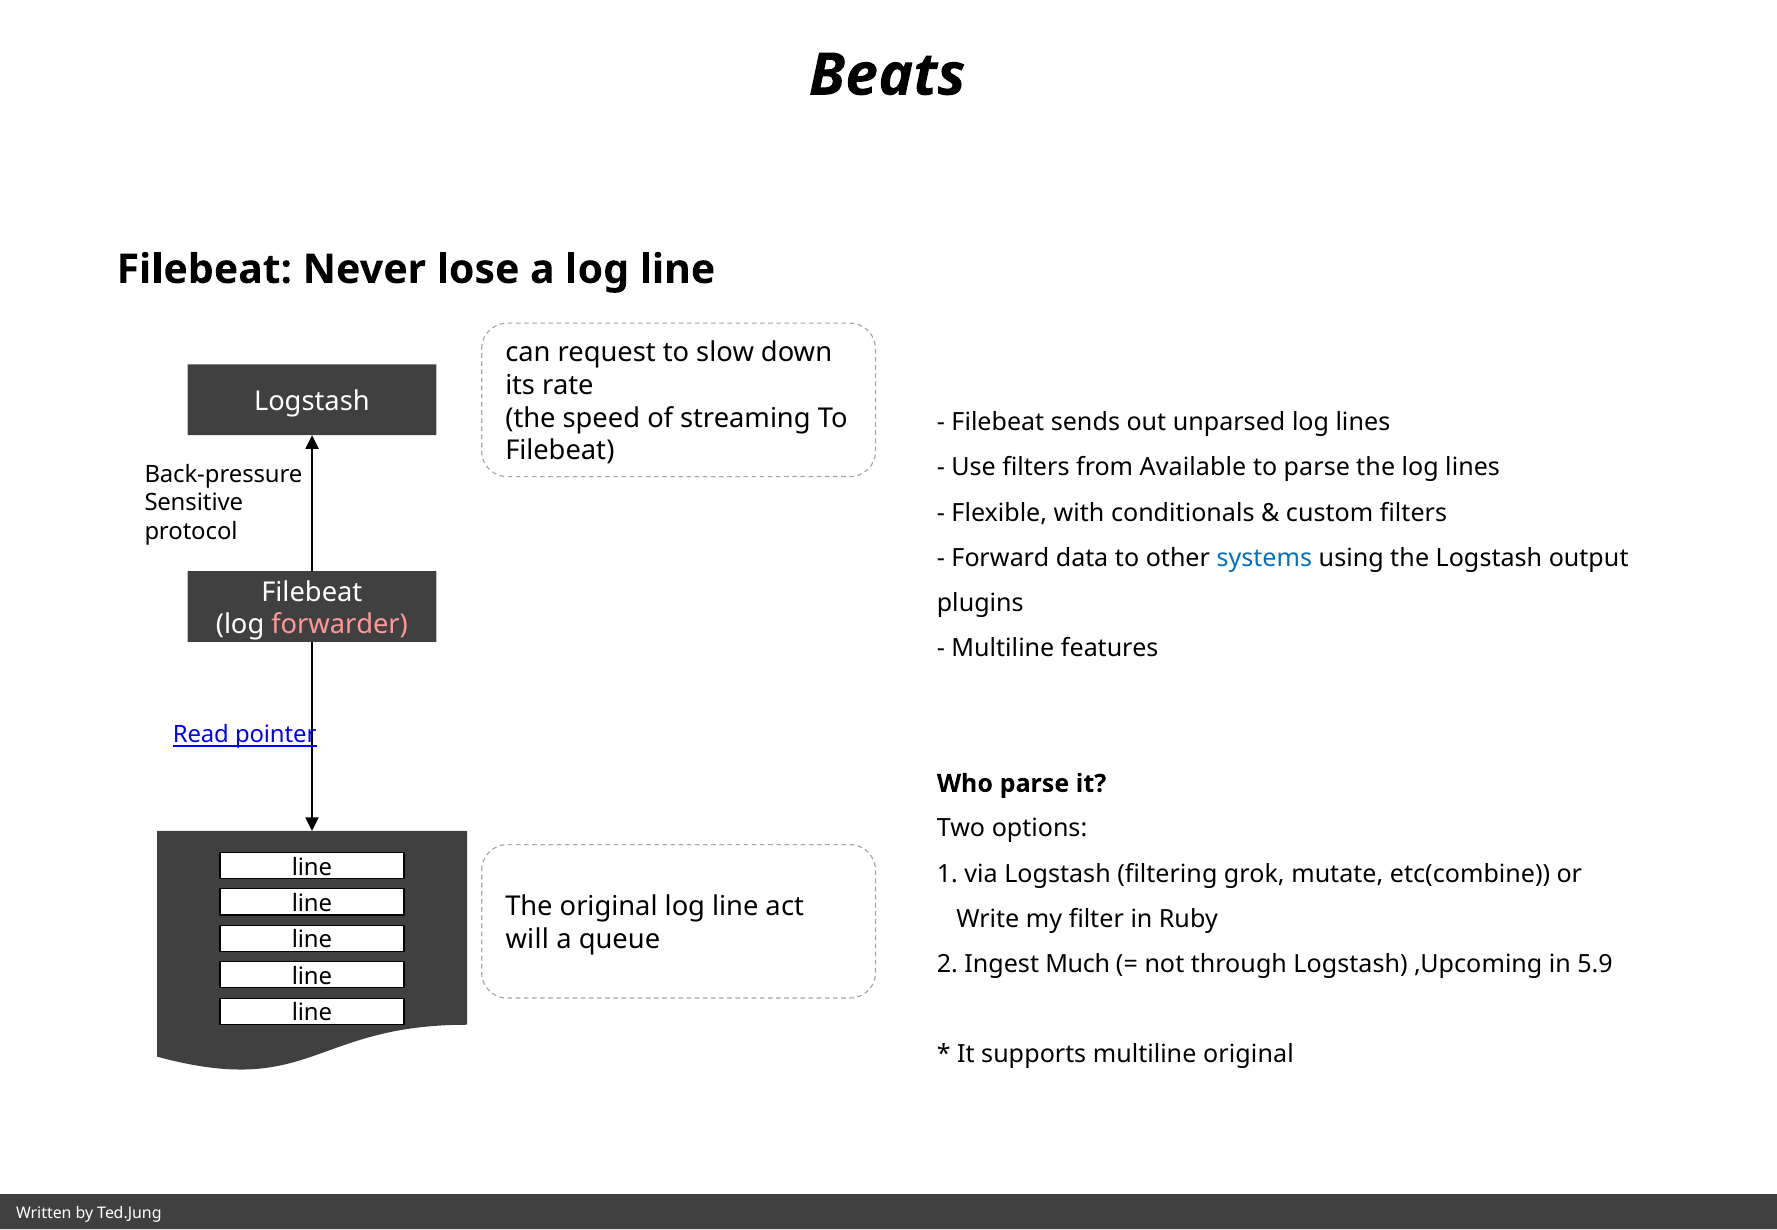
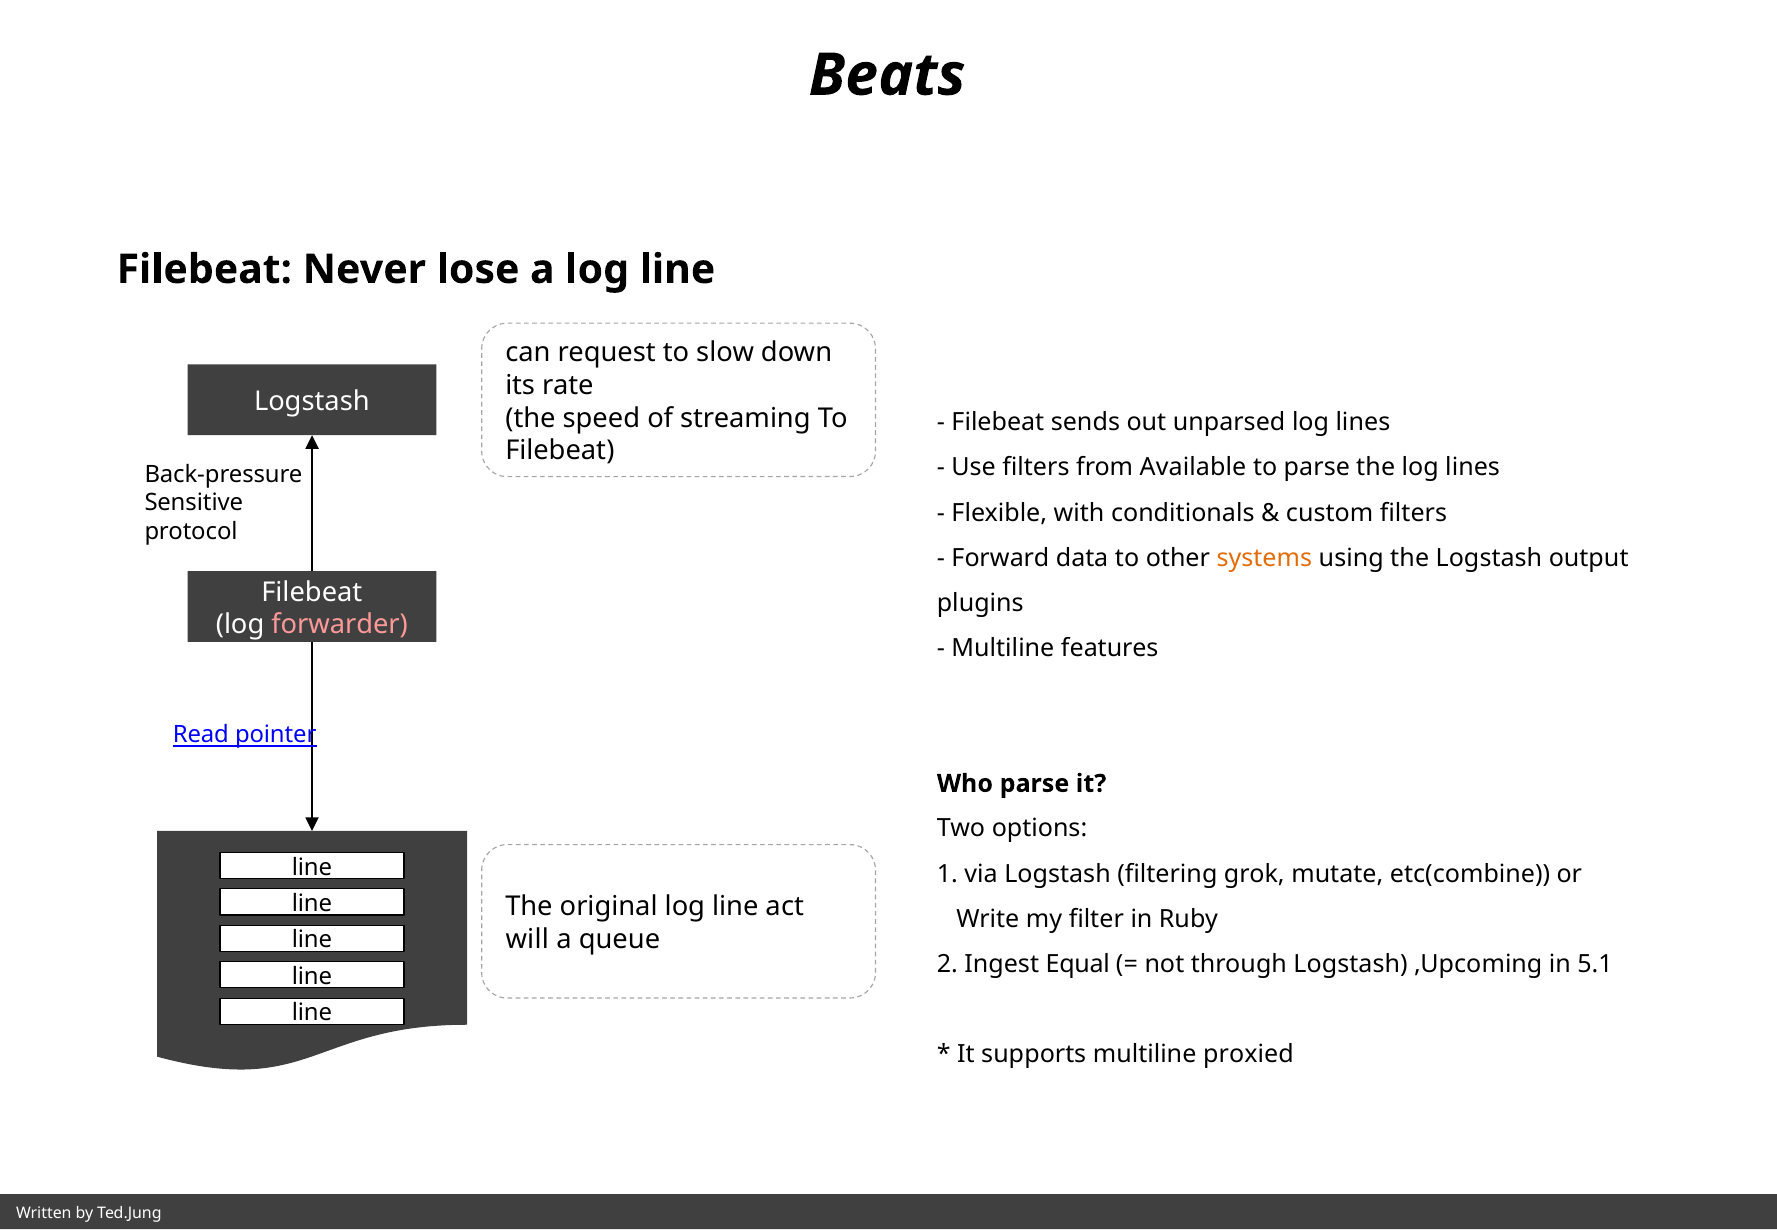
systems colour: blue -> orange
Much: Much -> Equal
5.9: 5.9 -> 5.1
multiline original: original -> proxied
